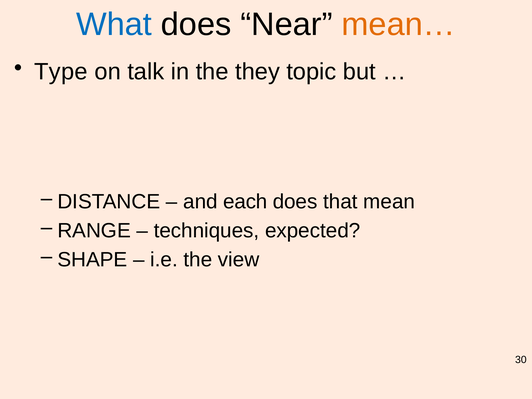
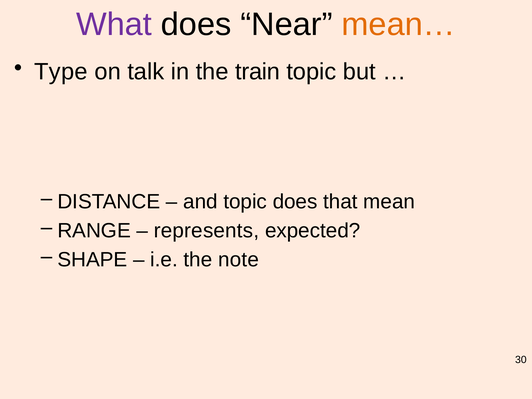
What colour: blue -> purple
they: they -> train
and each: each -> topic
techniques: techniques -> represents
view: view -> note
